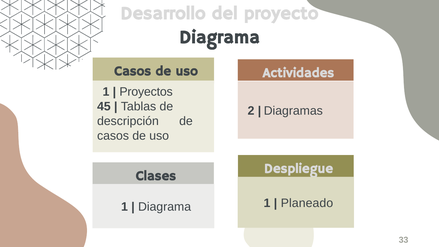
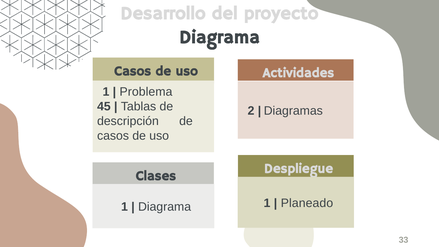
Proyectos: Proyectos -> Problema
